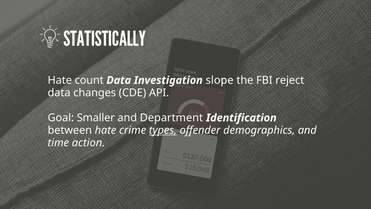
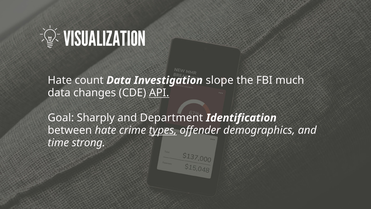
STATISTICALLY: STATISTICALLY -> VISUALIZATION
reject: reject -> much
API underline: none -> present
Smaller: Smaller -> Sharply
action: action -> strong
